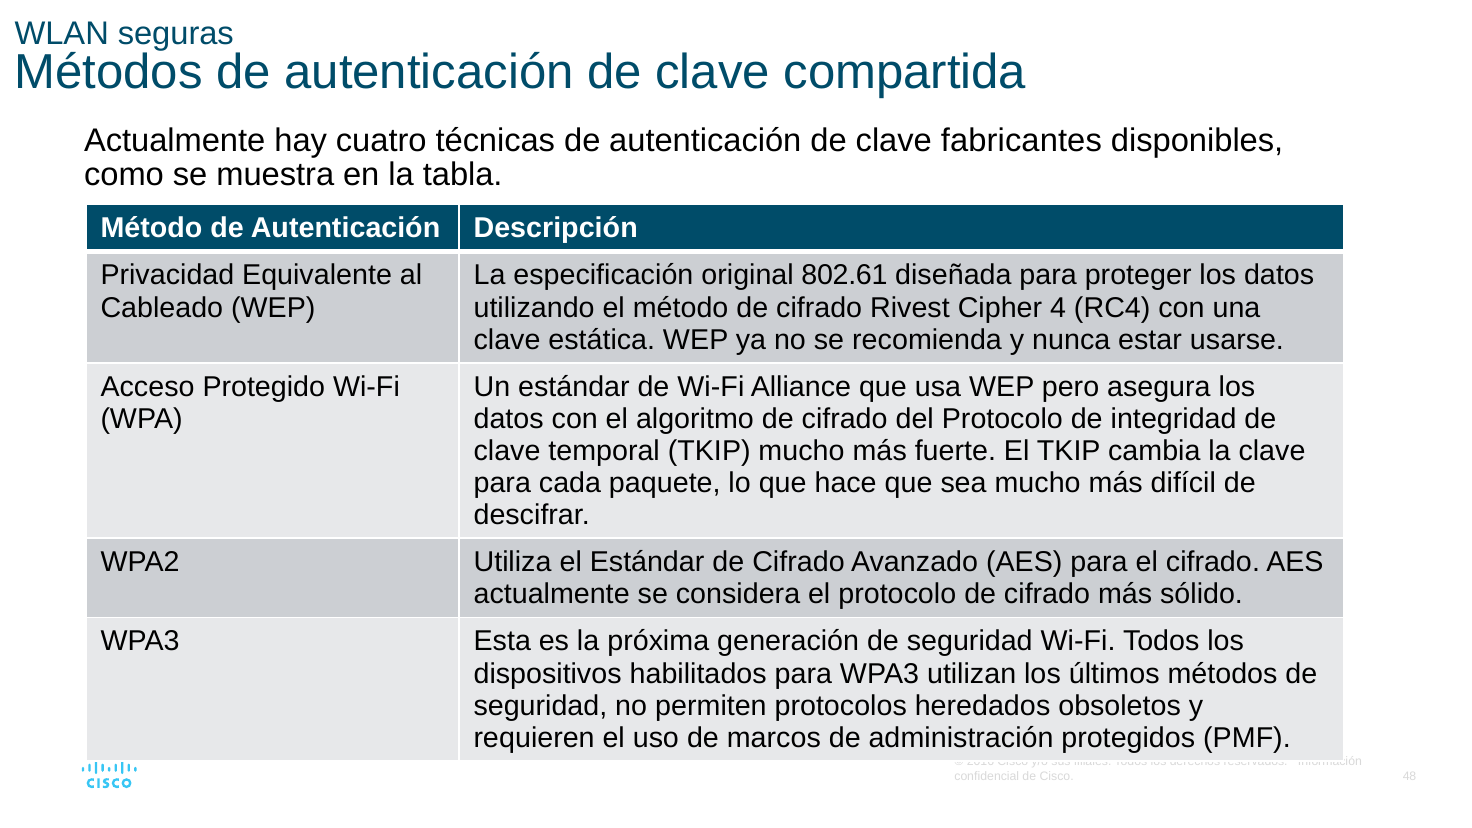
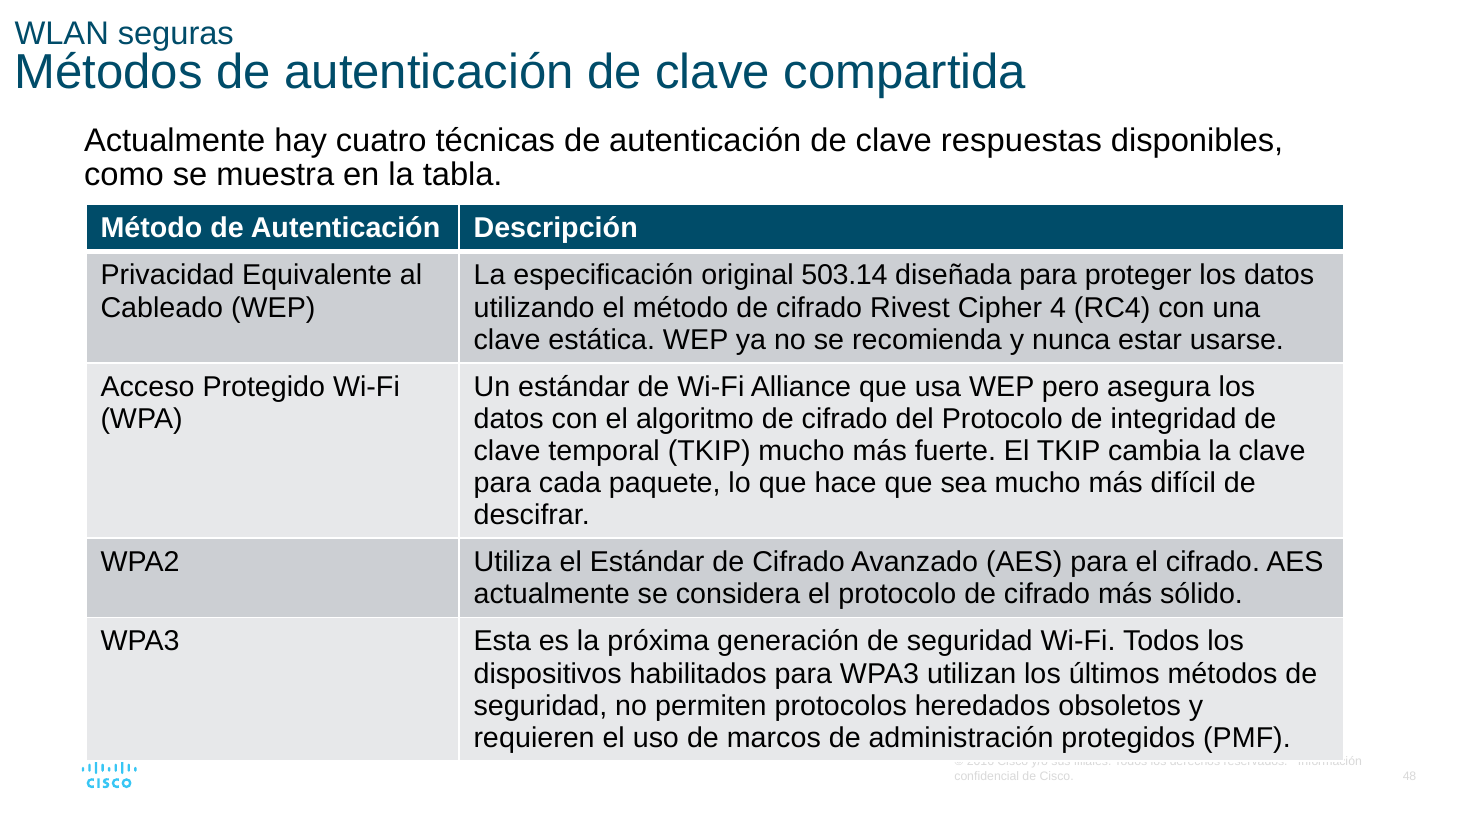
fabricantes: fabricantes -> respuestas
802.61: 802.61 -> 503.14
